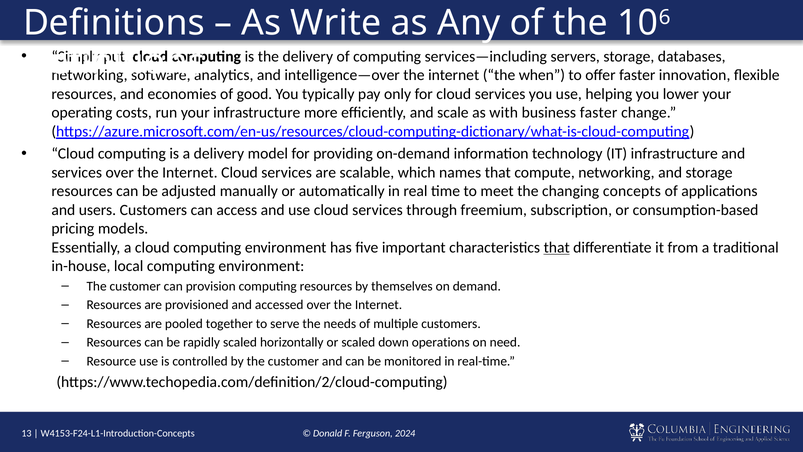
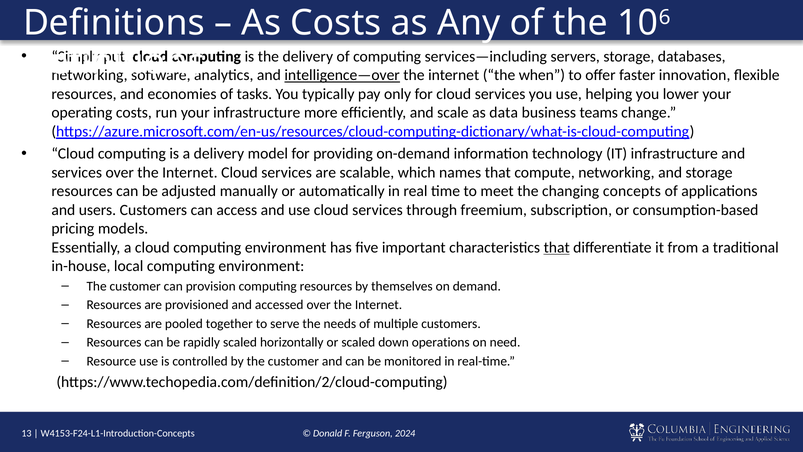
As Write: Write -> Costs
intelligence—over underline: none -> present
good: good -> tasks
with: with -> data
business faster: faster -> teams
